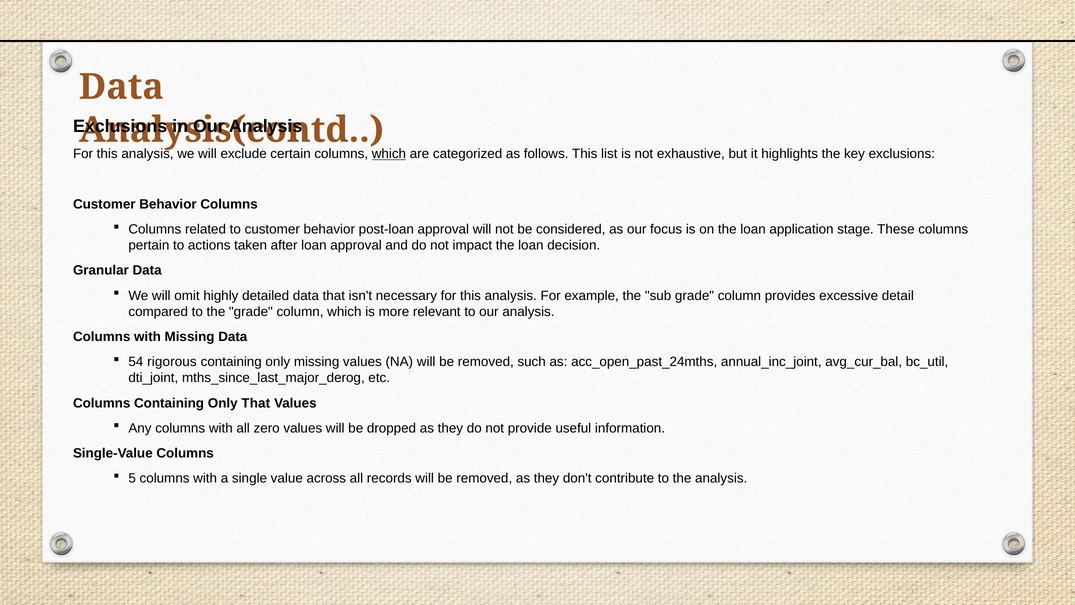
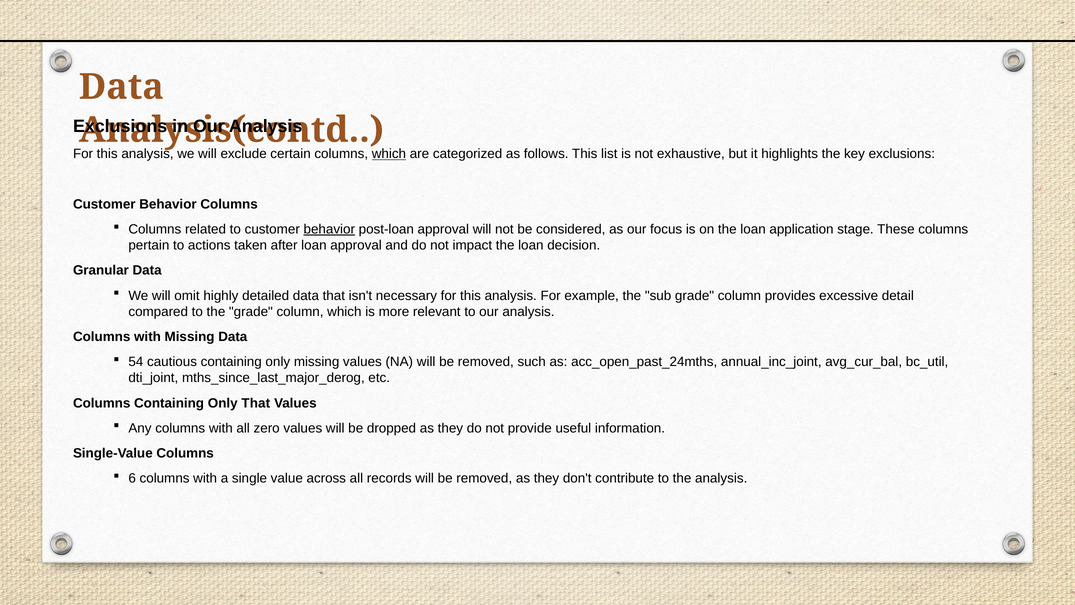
behavior at (329, 229) underline: none -> present
rigorous: rigorous -> cautious
5: 5 -> 6
